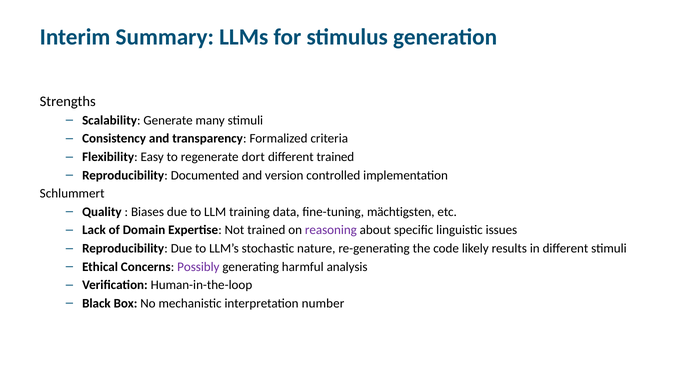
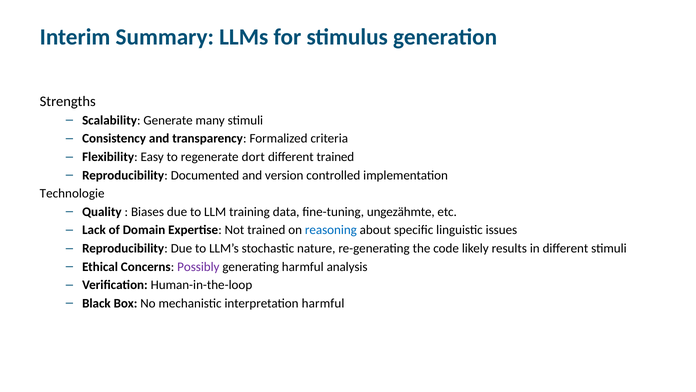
Schlummert: Schlummert -> Technologie
mächtigsten: mächtigsten -> ungezähmte
reasoning colour: purple -> blue
interpretation number: number -> harmful
